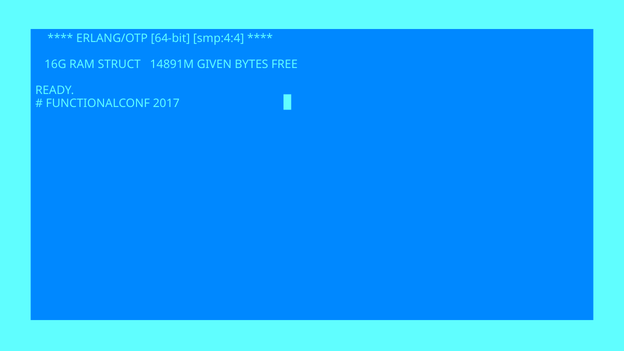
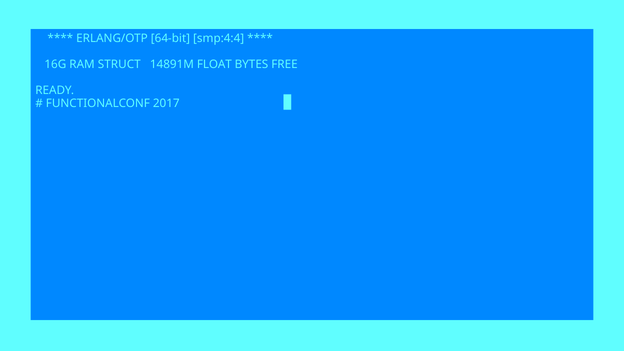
GIVEN: GIVEN -> FLOAT
